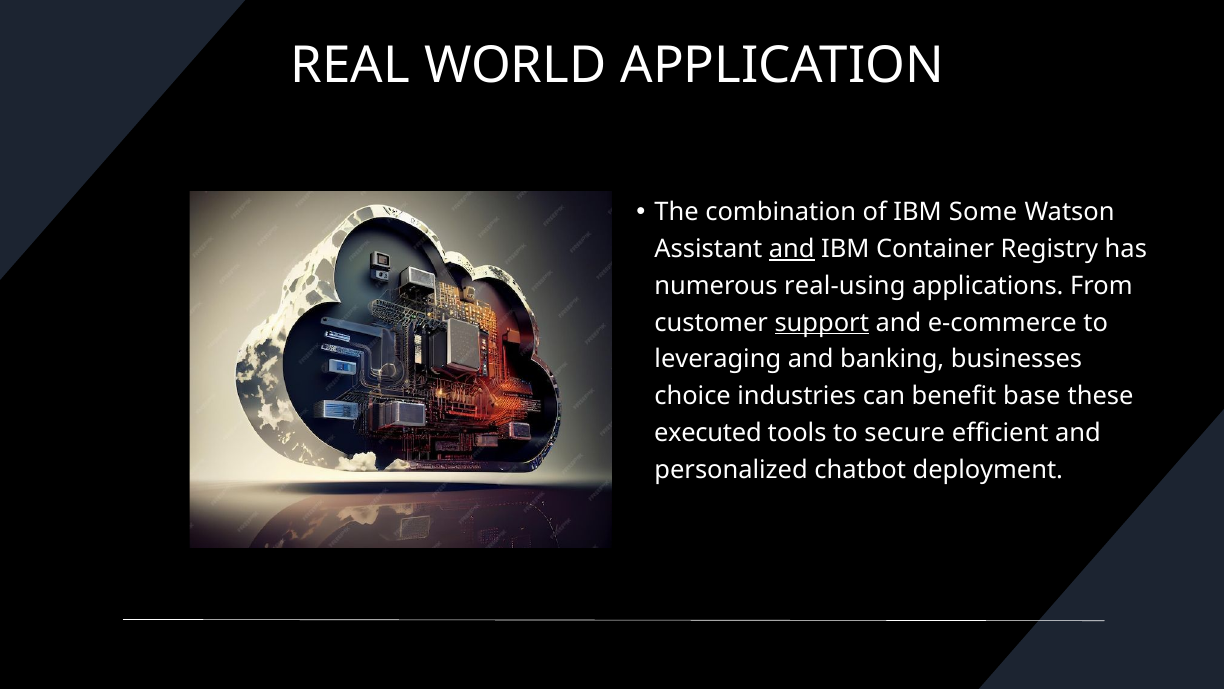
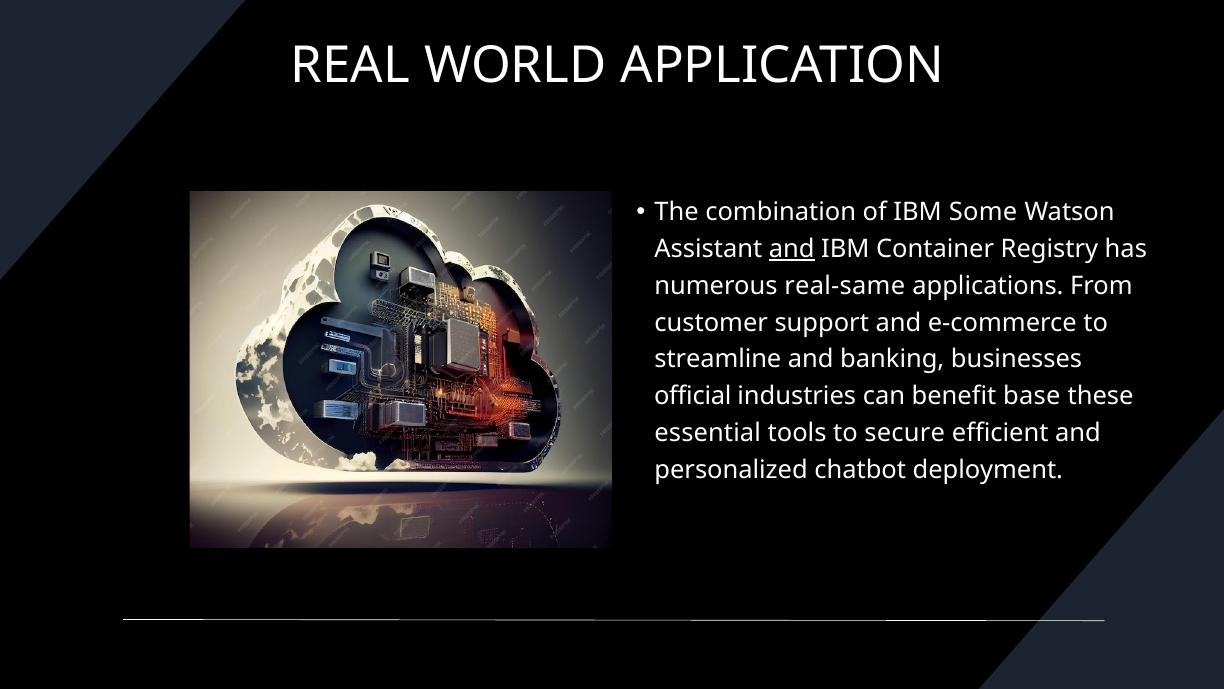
real-using: real-using -> real-same
support underline: present -> none
leveraging: leveraging -> streamline
choice: choice -> official
executed: executed -> essential
